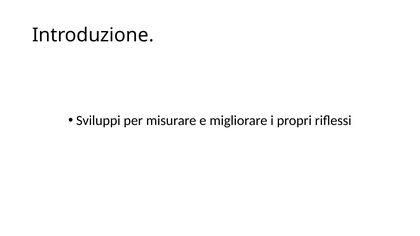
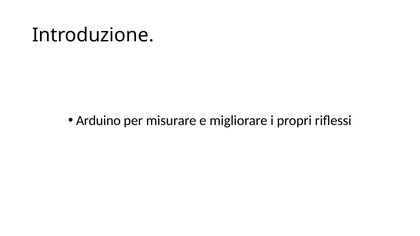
Sviluppi: Sviluppi -> Arduino
